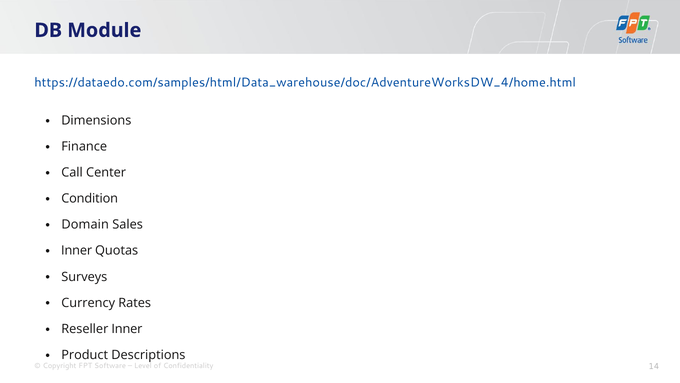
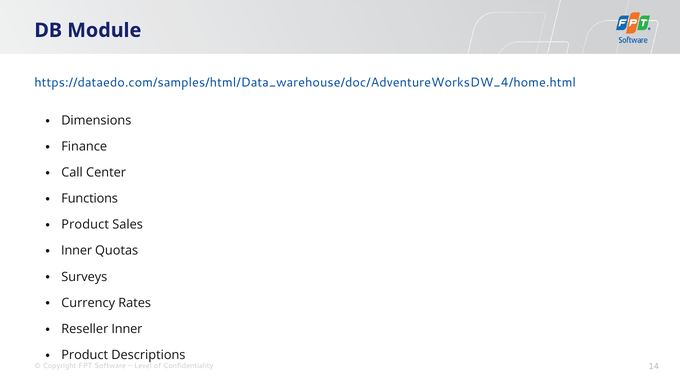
Condition: Condition -> Functions
Domain at (85, 224): Domain -> Product
